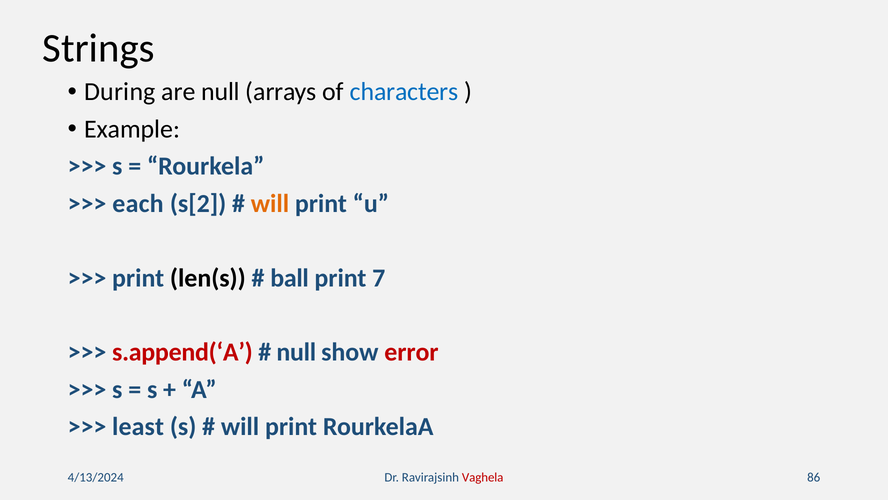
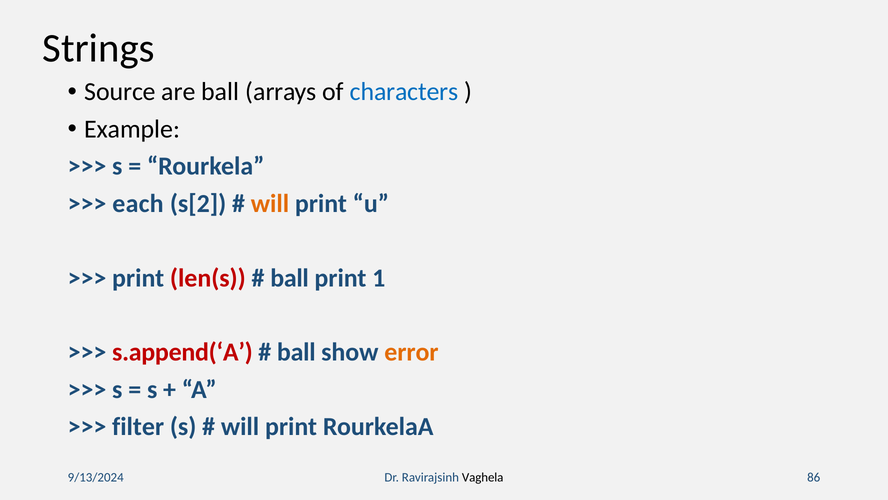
During: During -> Source
are null: null -> ball
len(s colour: black -> red
7: 7 -> 1
null at (296, 352): null -> ball
error colour: red -> orange
least: least -> filter
4/13/2024: 4/13/2024 -> 9/13/2024
Vaghela colour: red -> black
